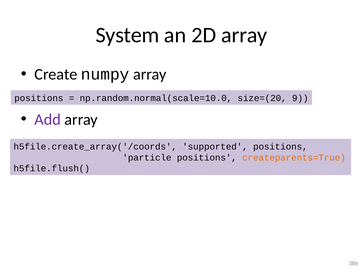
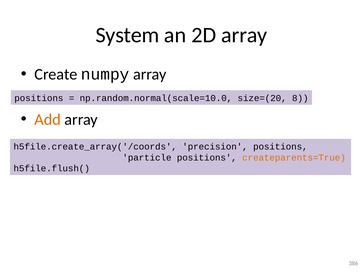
9: 9 -> 8
Add colour: purple -> orange
supported: supported -> precision
